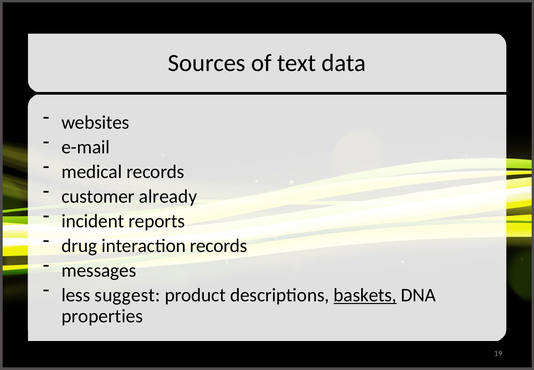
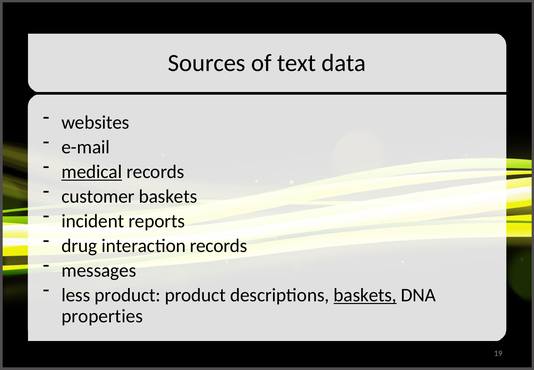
medical underline: none -> present
customer already: already -> baskets
less suggest: suggest -> product
